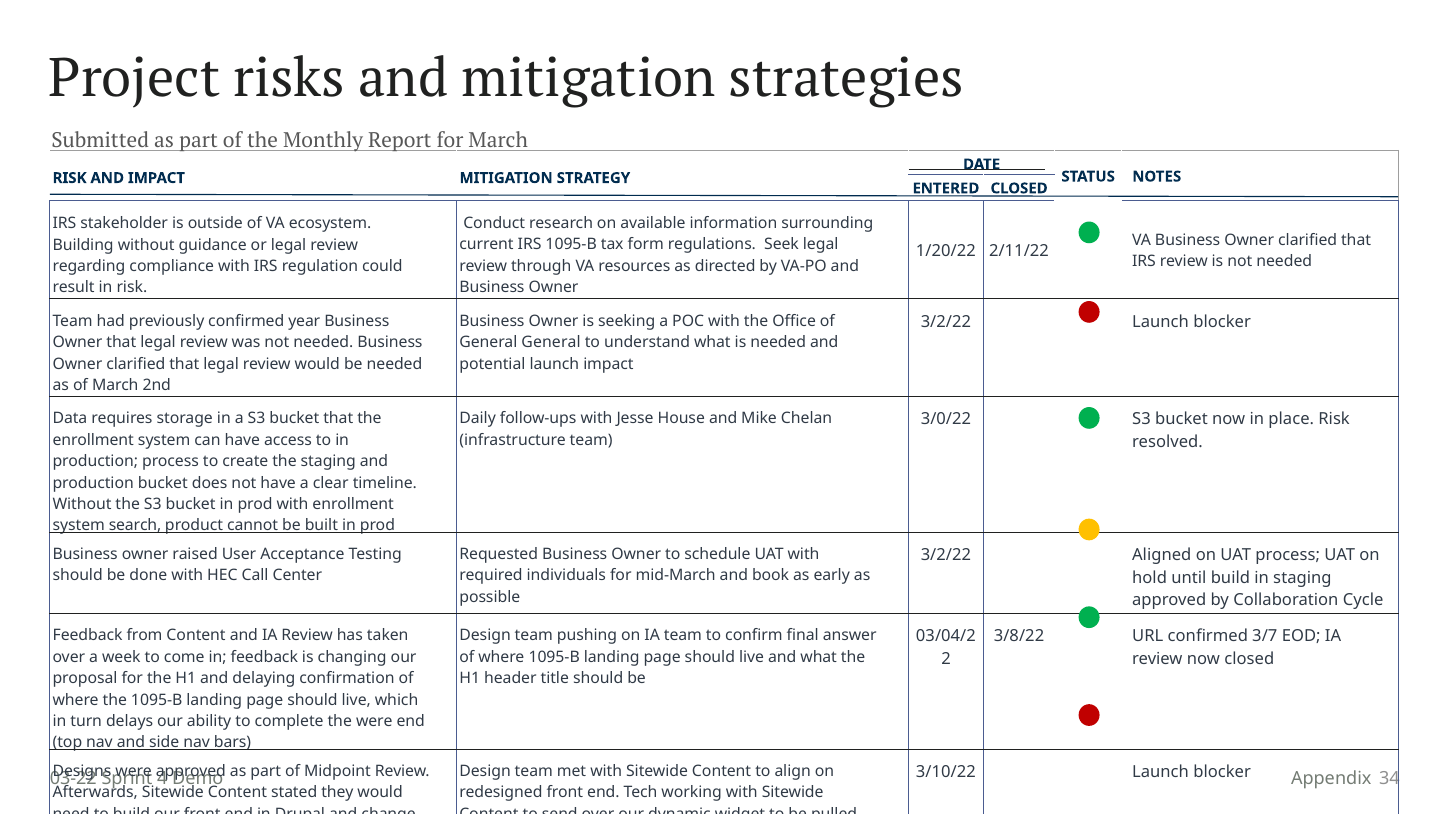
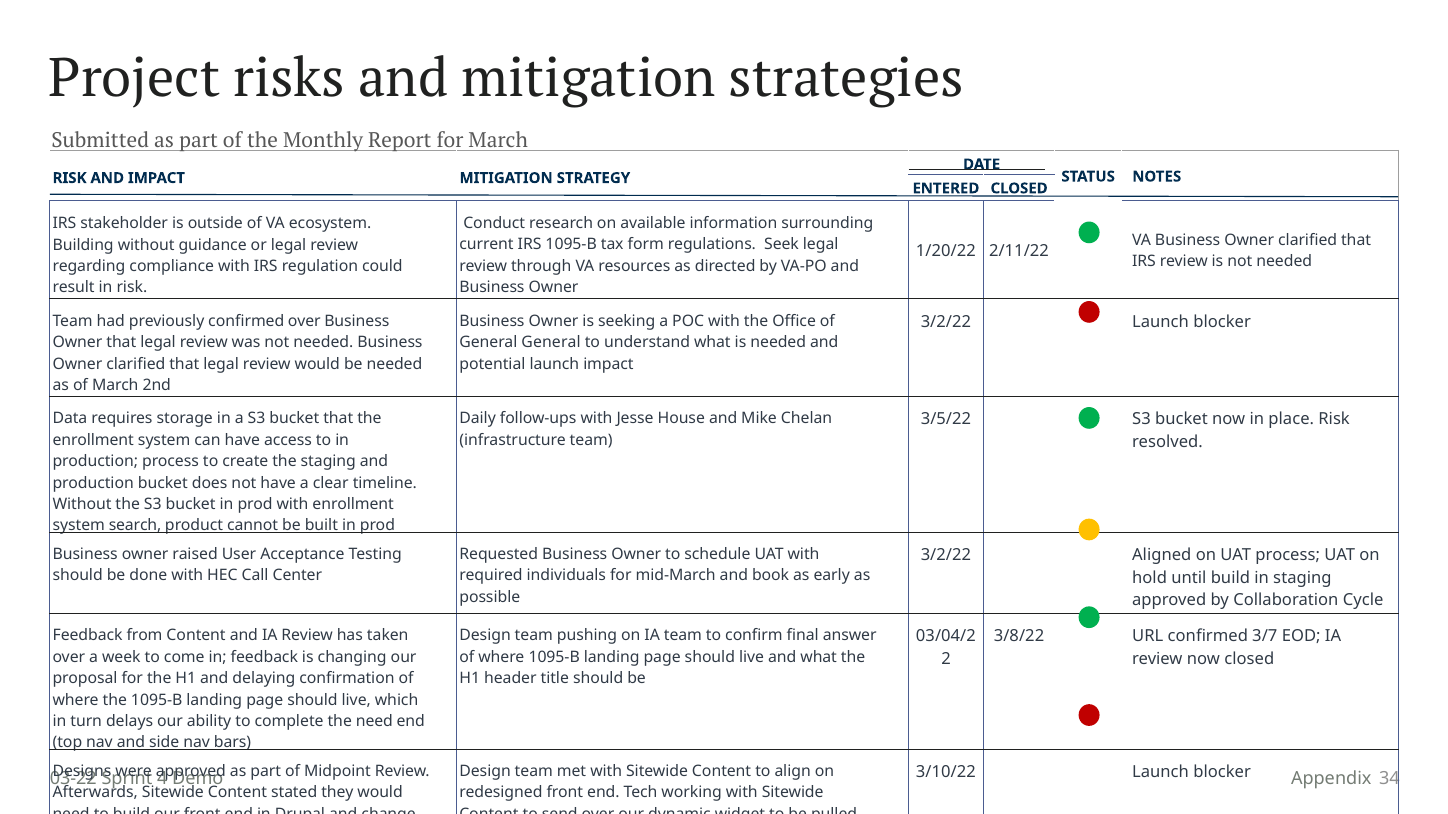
confirmed year: year -> over
3/0/22: 3/0/22 -> 3/5/22
the were: were -> need
